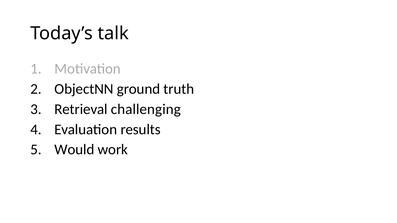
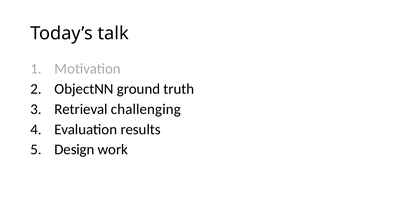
Would: Would -> Design
